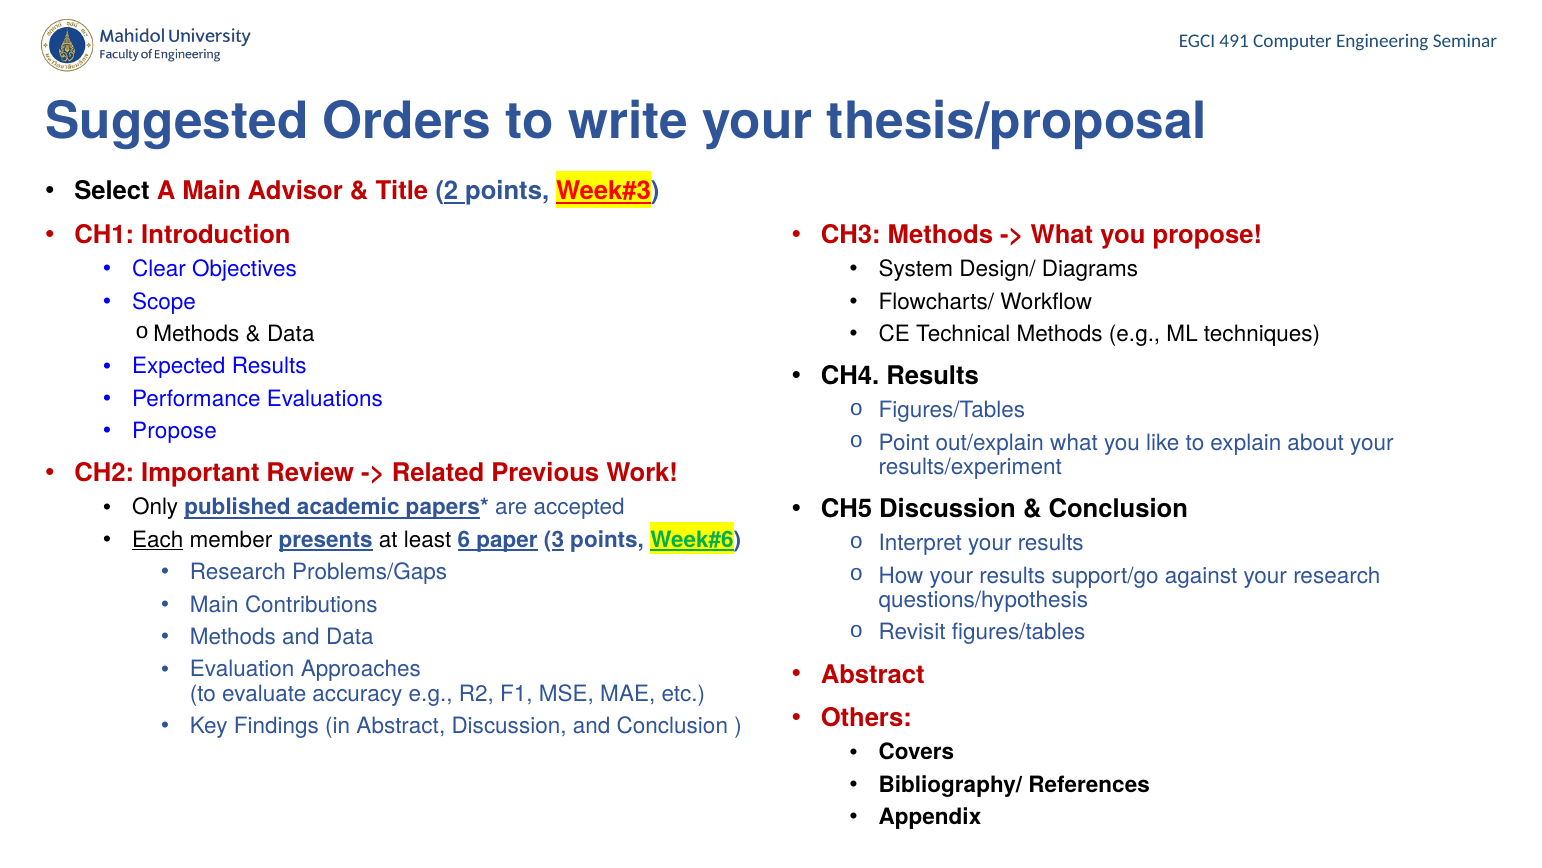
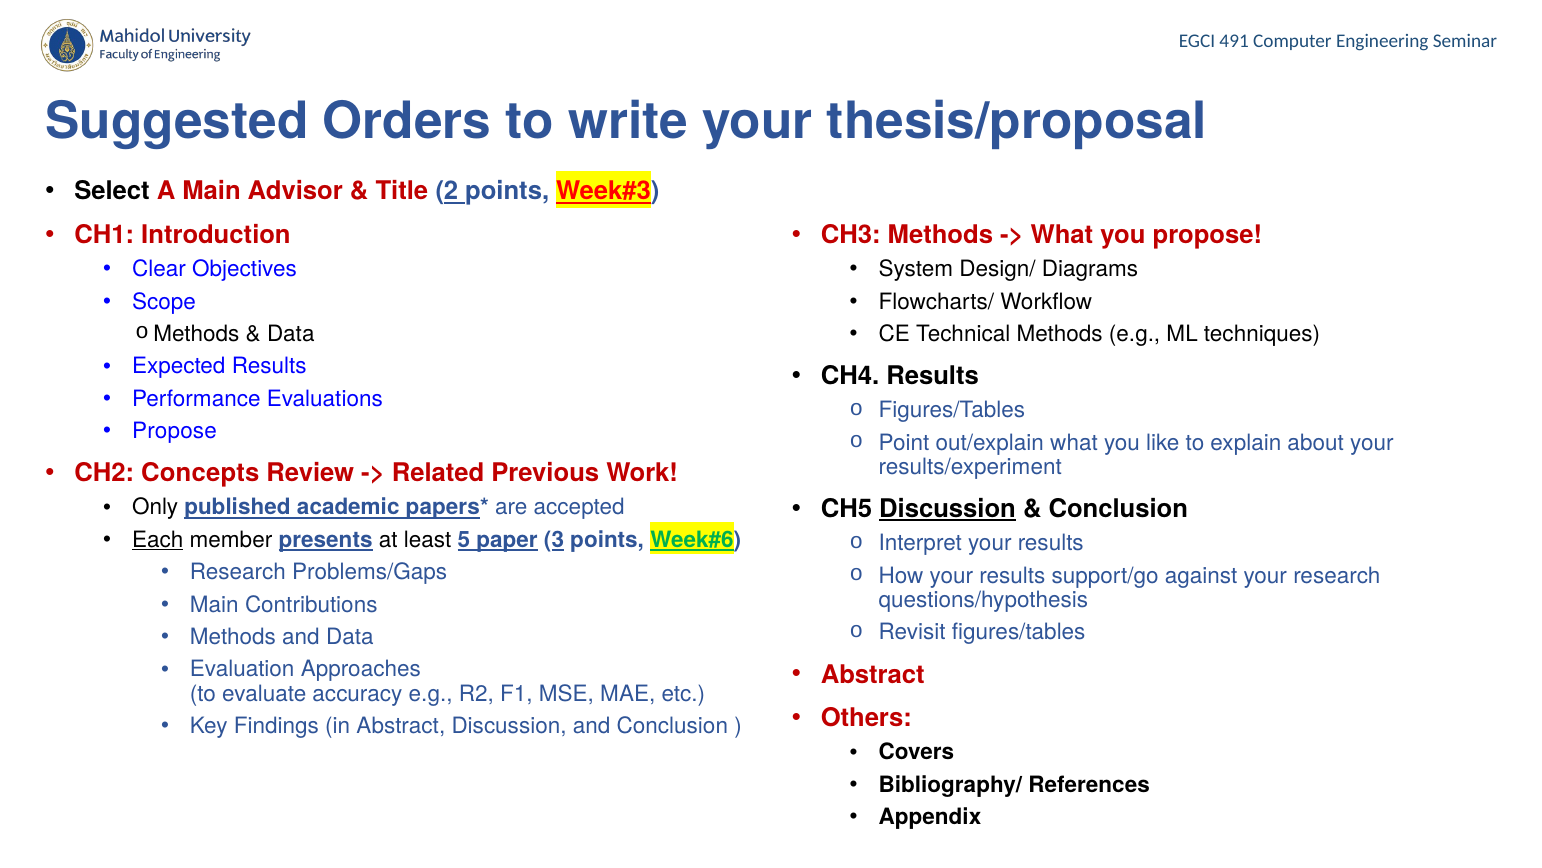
Important: Important -> Concepts
Discussion at (948, 509) underline: none -> present
6: 6 -> 5
